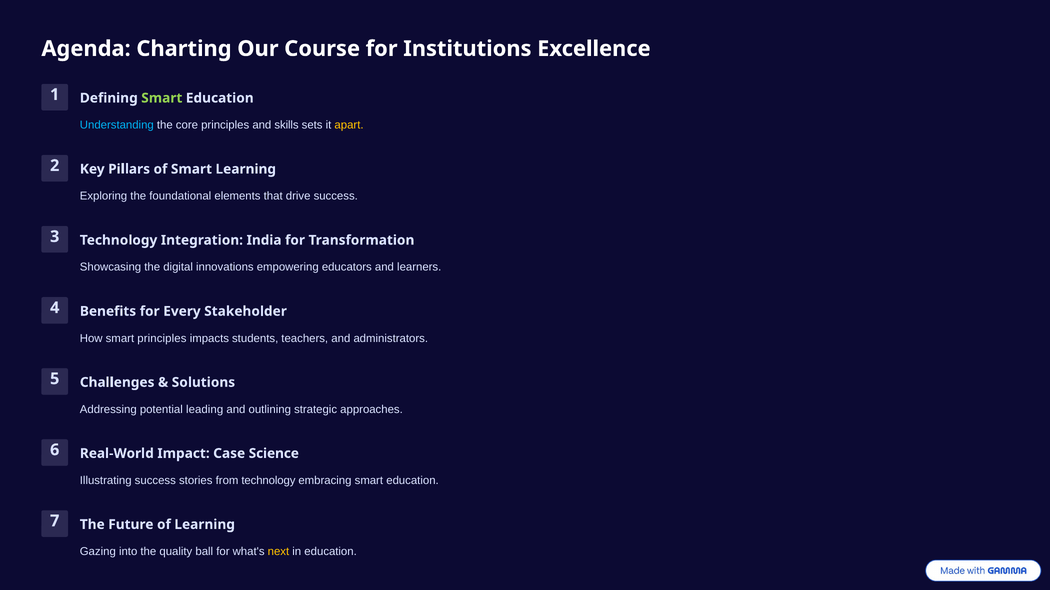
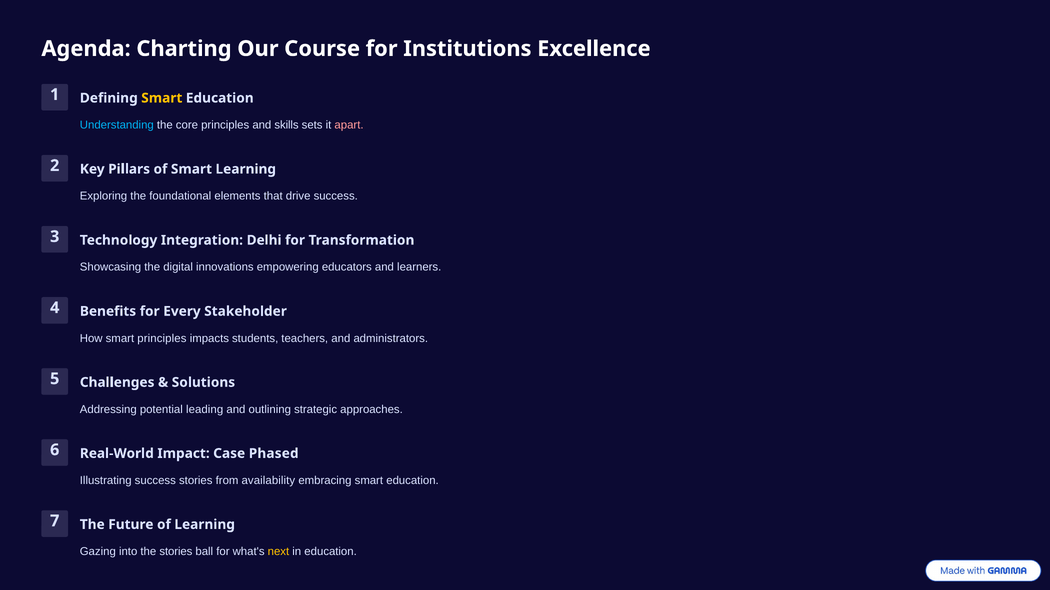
Smart at (162, 98) colour: light green -> yellow
apart colour: yellow -> pink
India: India -> Delhi
Science: Science -> Phased
from technology: technology -> availability
the quality: quality -> stories
